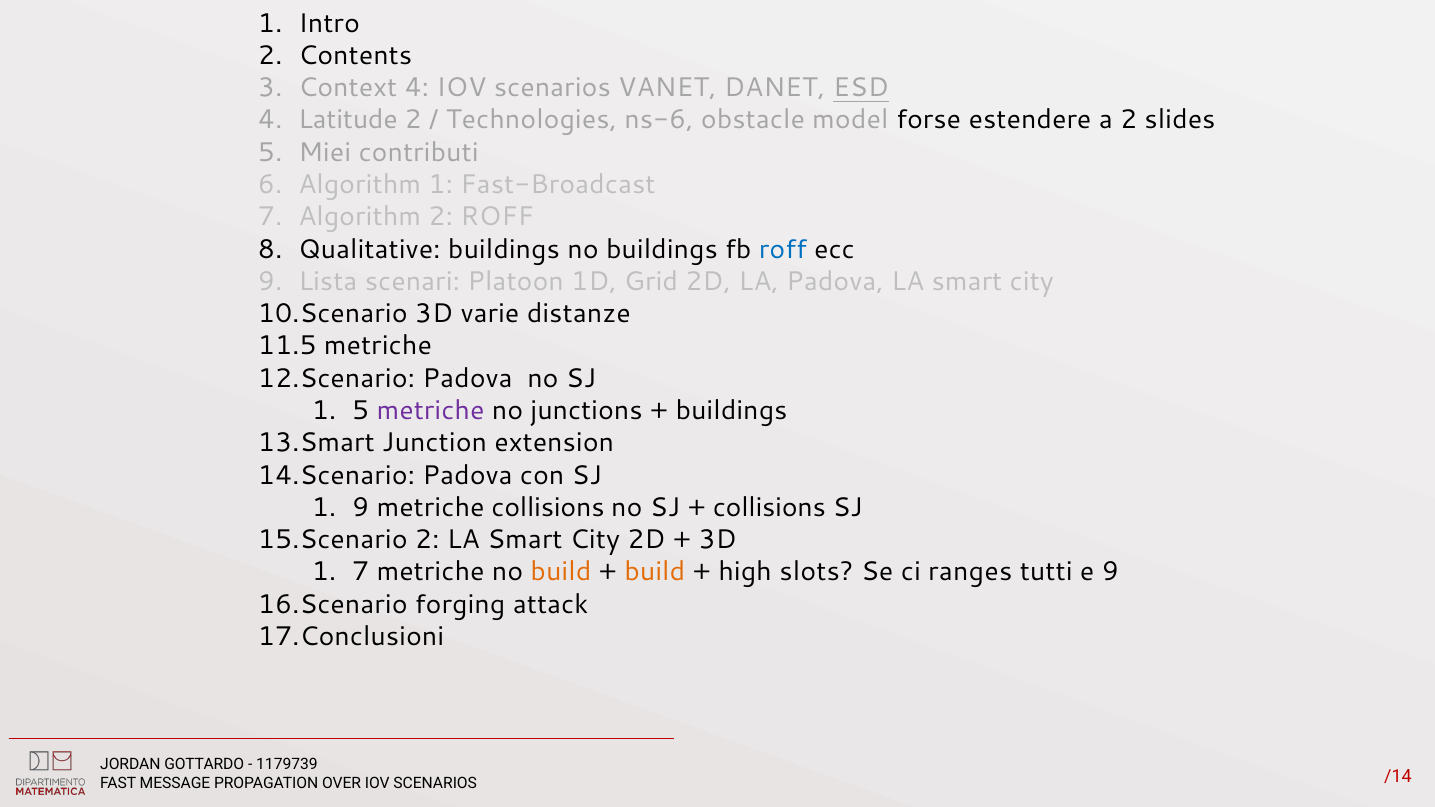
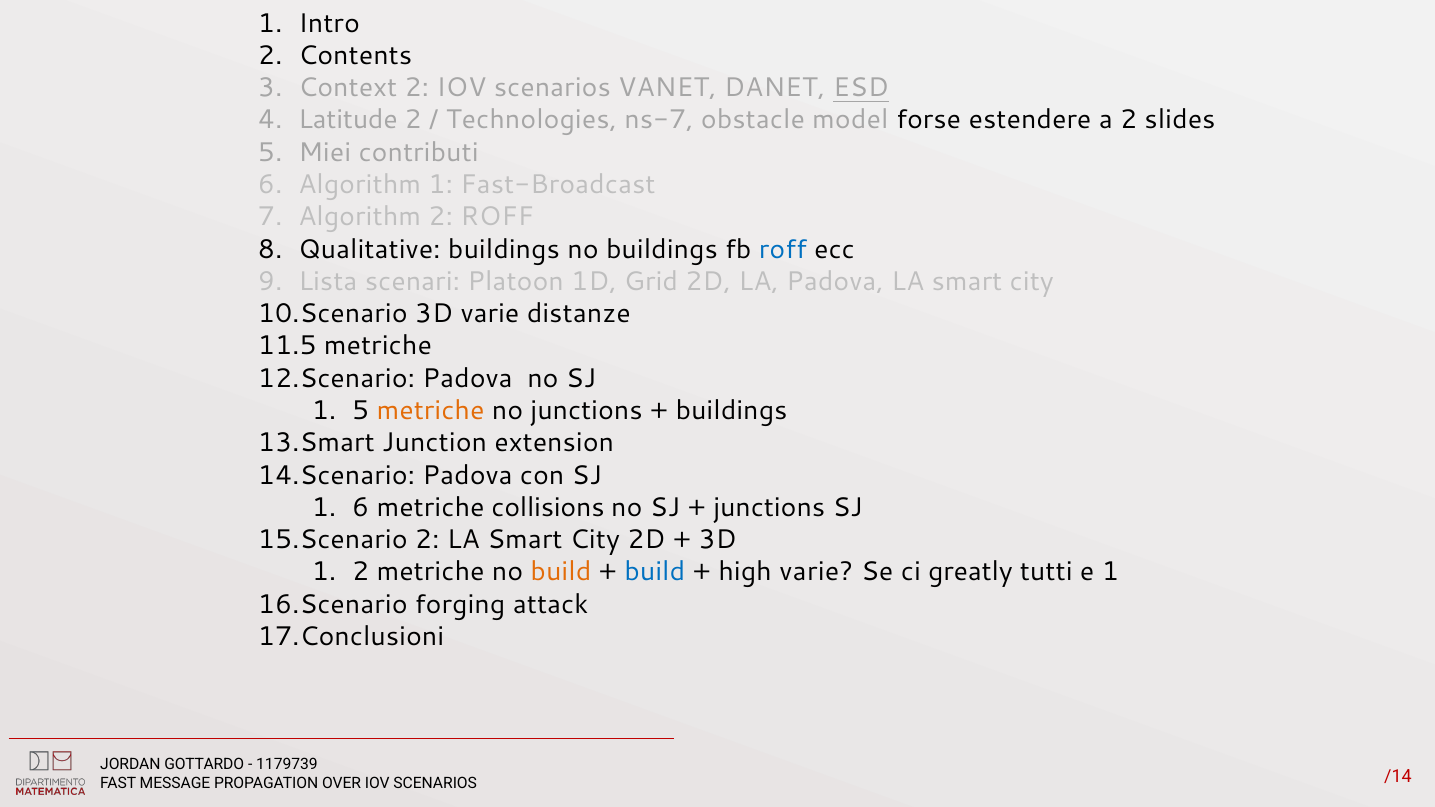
Context 4: 4 -> 2
ns-6: ns-6 -> ns-7
metriche at (431, 411) colour: purple -> orange
1 9: 9 -> 6
collisions at (769, 508): collisions -> junctions
1 7: 7 -> 2
build at (655, 572) colour: orange -> blue
high slots: slots -> varie
ranges: ranges -> greatly
e 9: 9 -> 1
